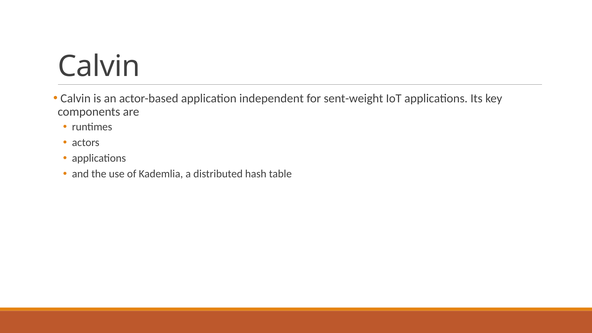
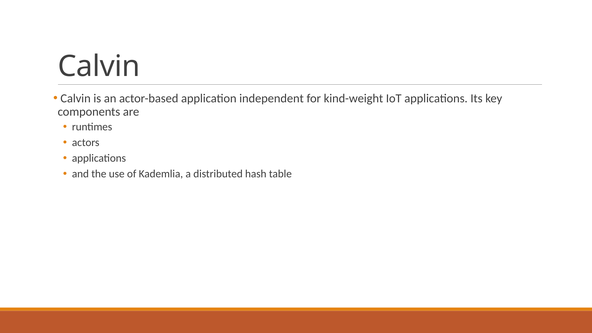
sent-weight: sent-weight -> kind-weight
